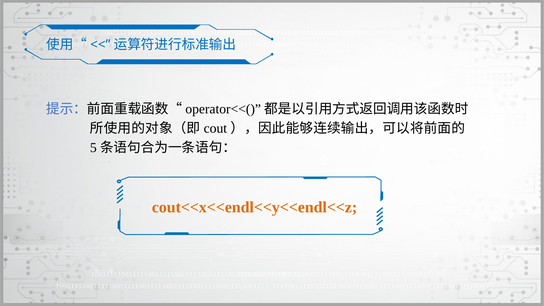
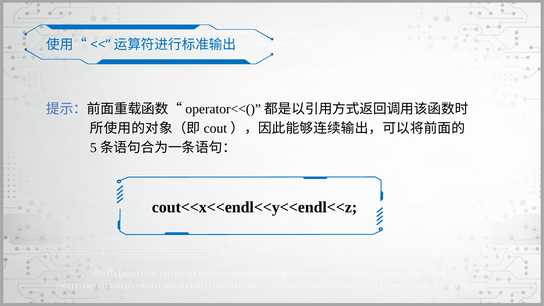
cout<<x<<endl<<y<<endl<<z colour: orange -> black
